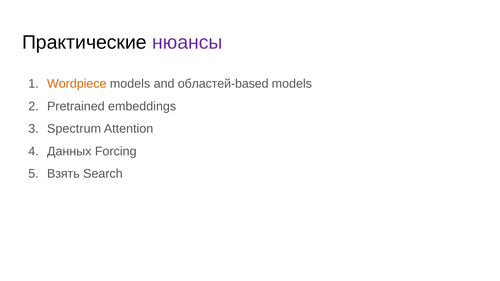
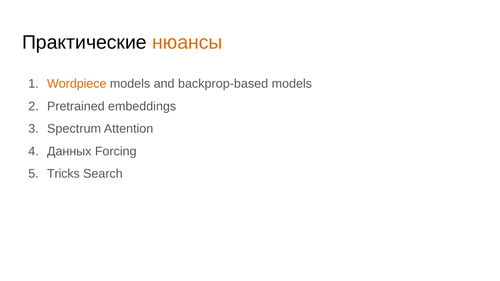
нюансы colour: purple -> orange
областей-based: областей-based -> backprop-based
Взять: Взять -> Tricks
